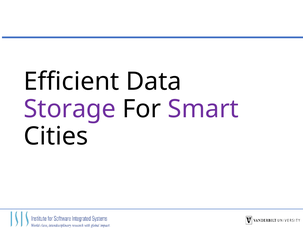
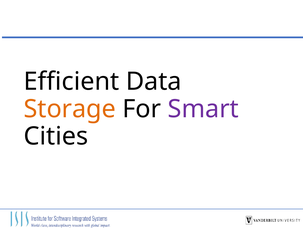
Storage colour: purple -> orange
